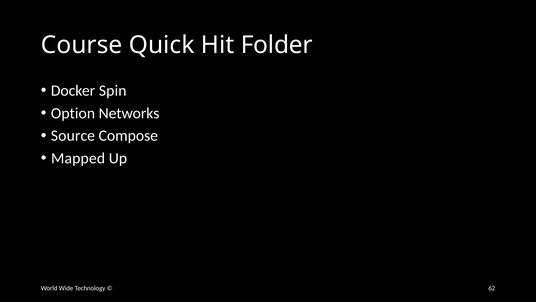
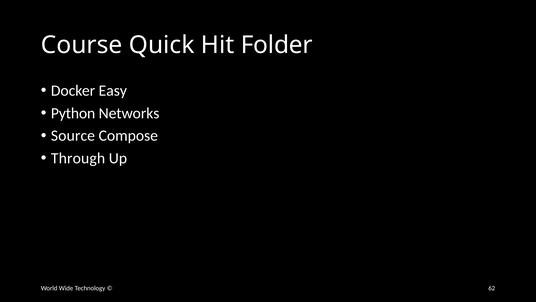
Spin: Spin -> Easy
Option: Option -> Python
Mapped: Mapped -> Through
